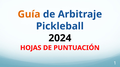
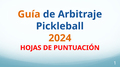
2024 colour: black -> orange
